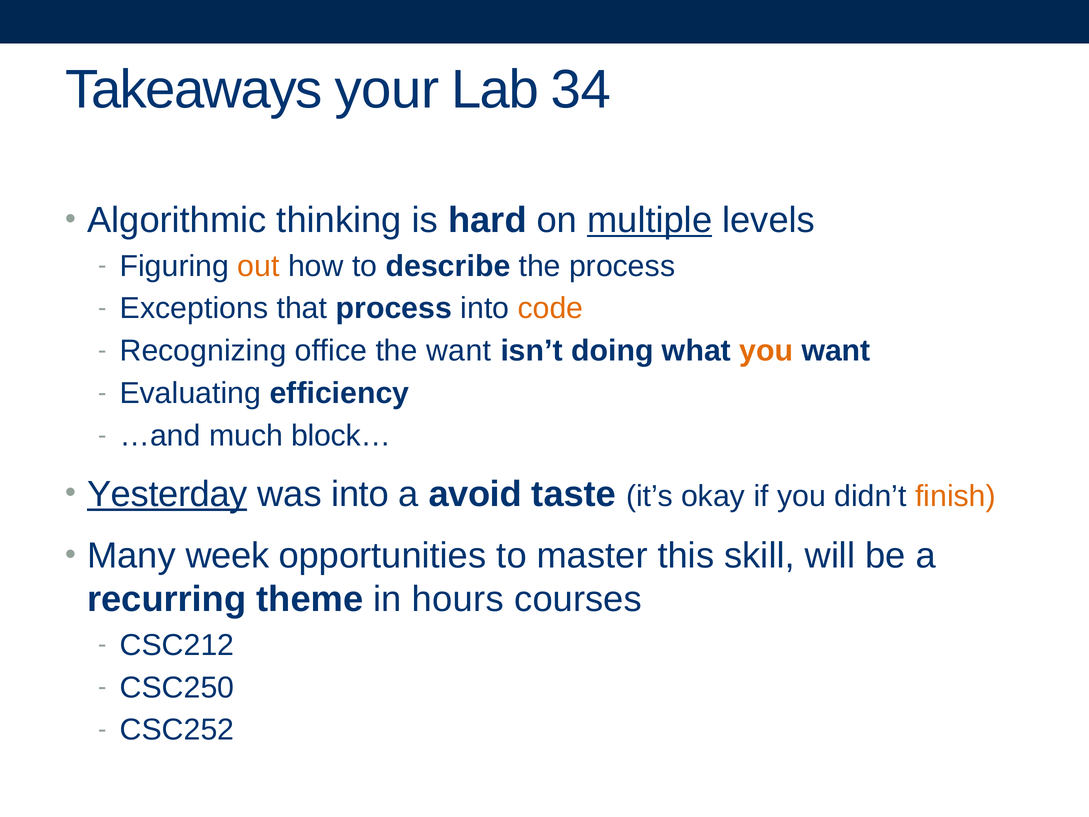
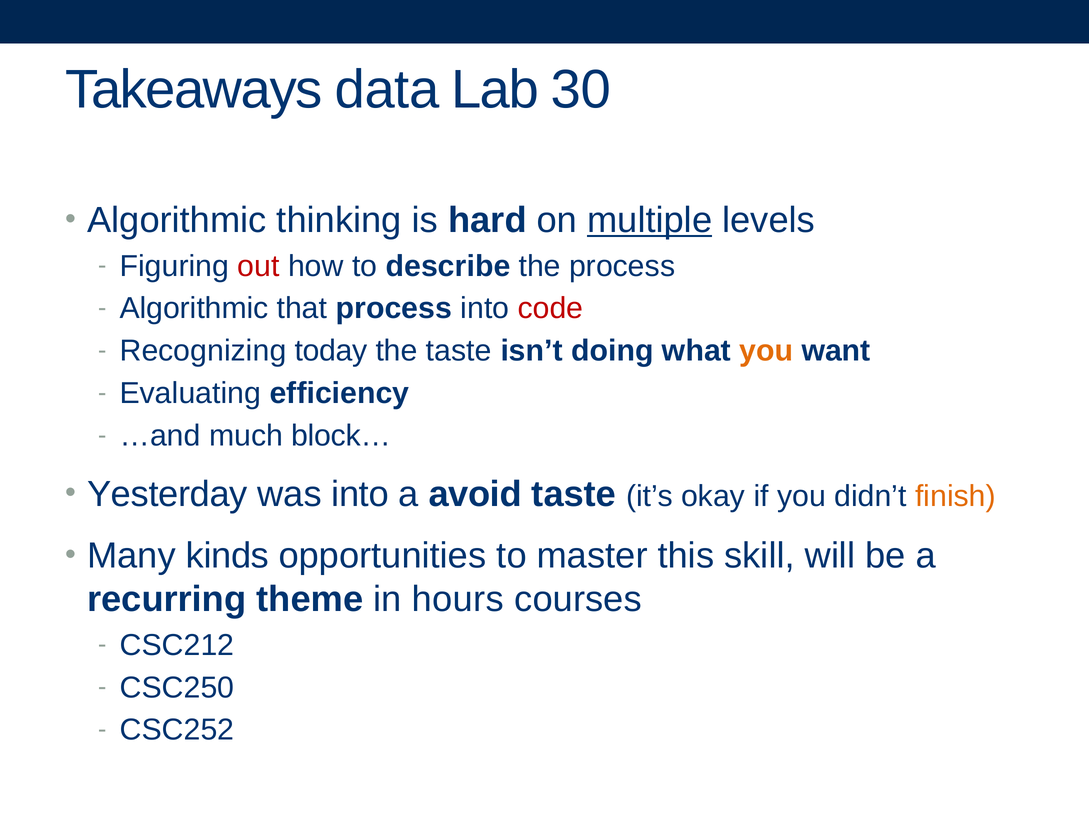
your: your -> data
34: 34 -> 30
out colour: orange -> red
Exceptions at (194, 308): Exceptions -> Algorithmic
code colour: orange -> red
office: office -> today
the want: want -> taste
Yesterday underline: present -> none
week: week -> kinds
